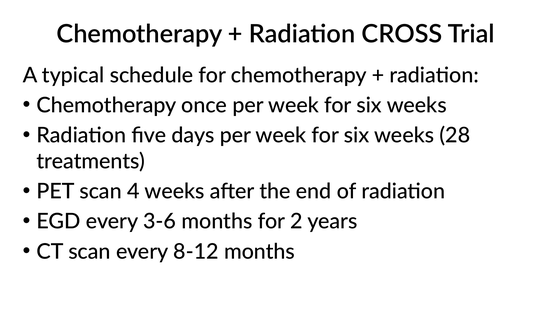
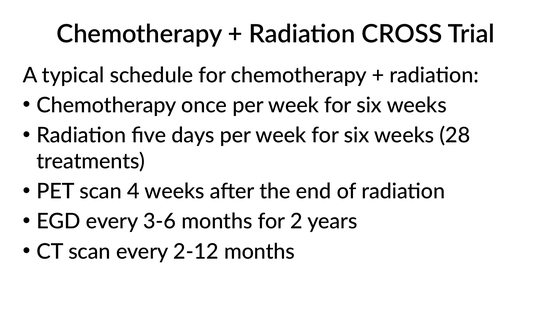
8-12: 8-12 -> 2-12
